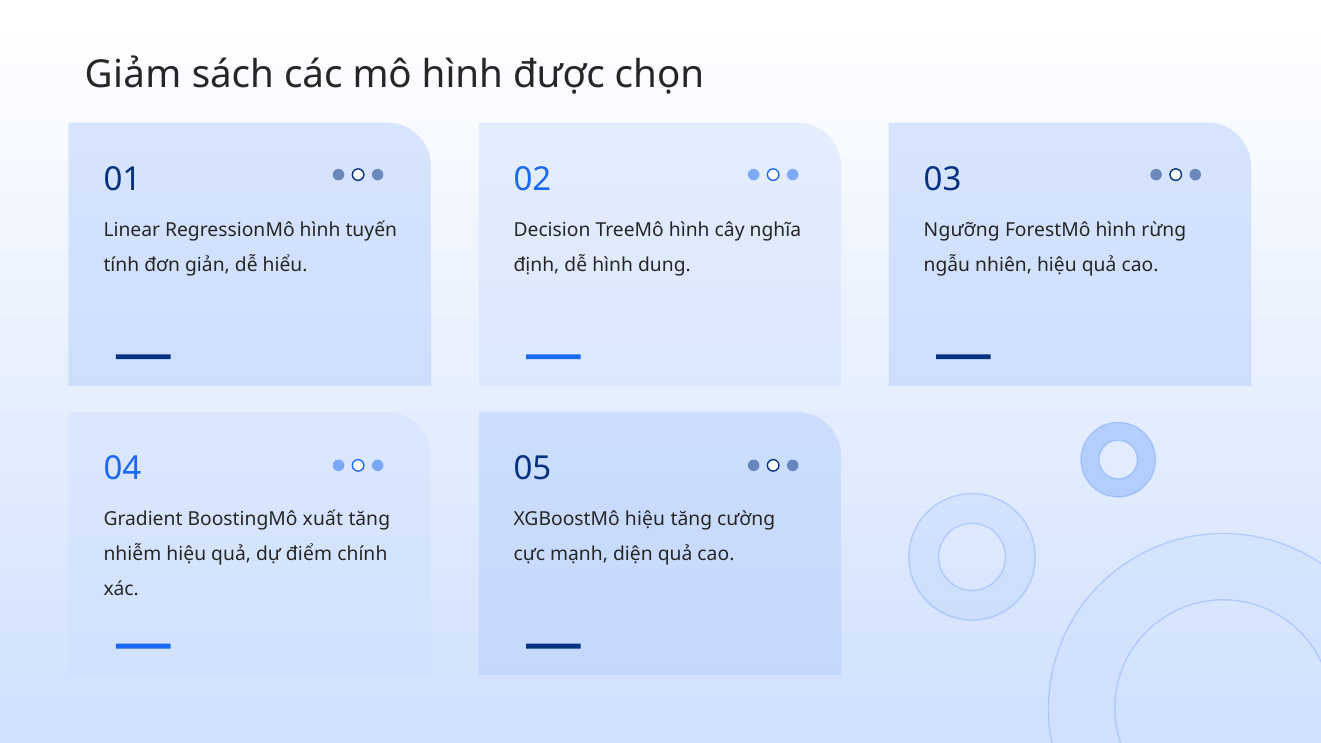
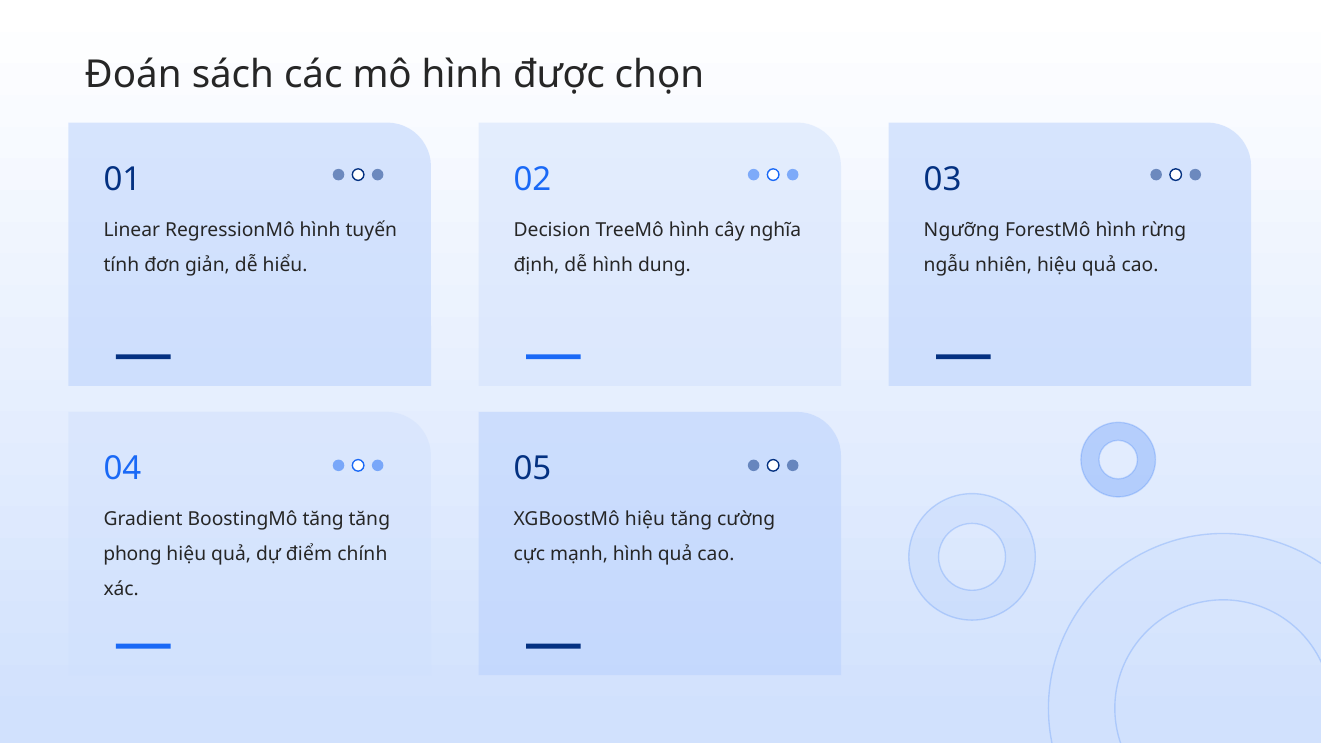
Giảm: Giảm -> Đoán
BoostingMô xuất: xuất -> tăng
nhiễm: nhiễm -> phong
mạnh diện: diện -> hình
